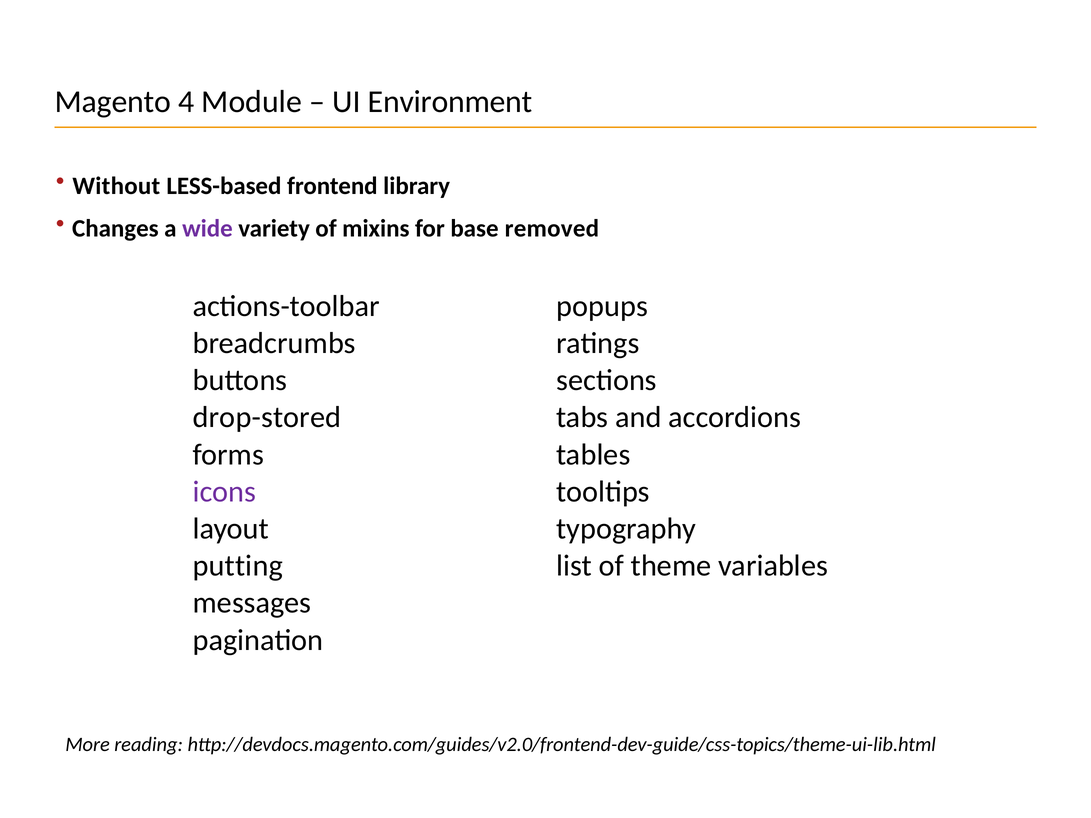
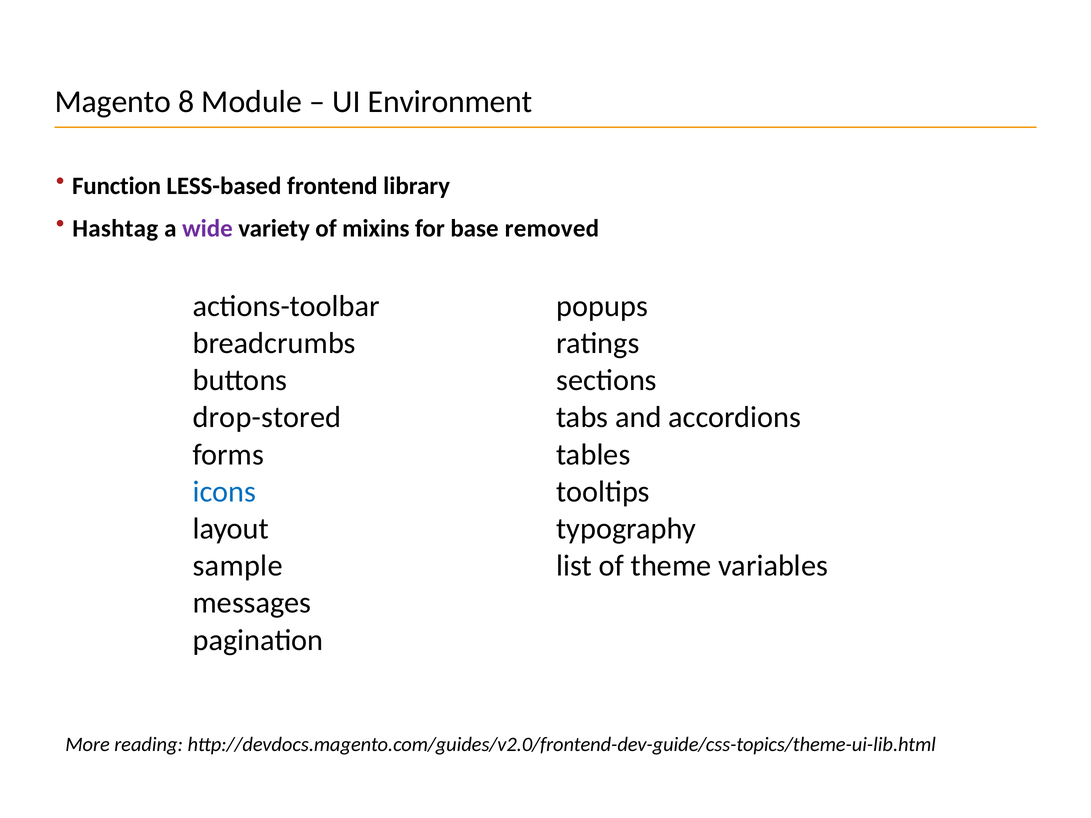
4: 4 -> 8
Without: Without -> Function
Changes: Changes -> Hashtag
icons colour: purple -> blue
putting: putting -> sample
